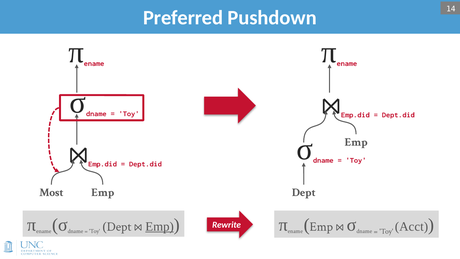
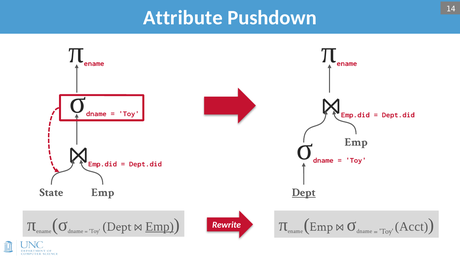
Preferred: Preferred -> Attribute
Most: Most -> State
Dept at (304, 192) underline: none -> present
